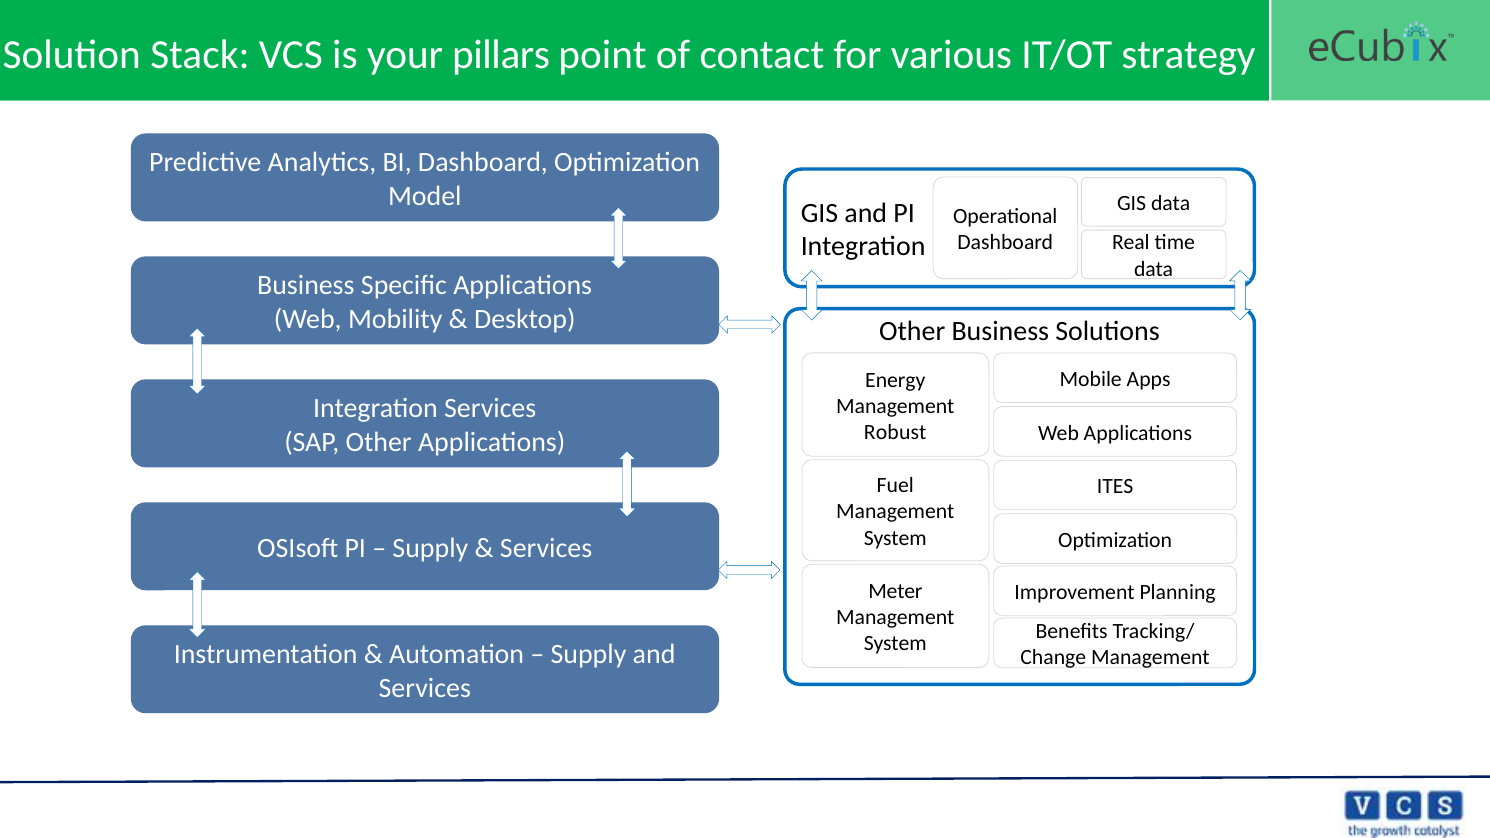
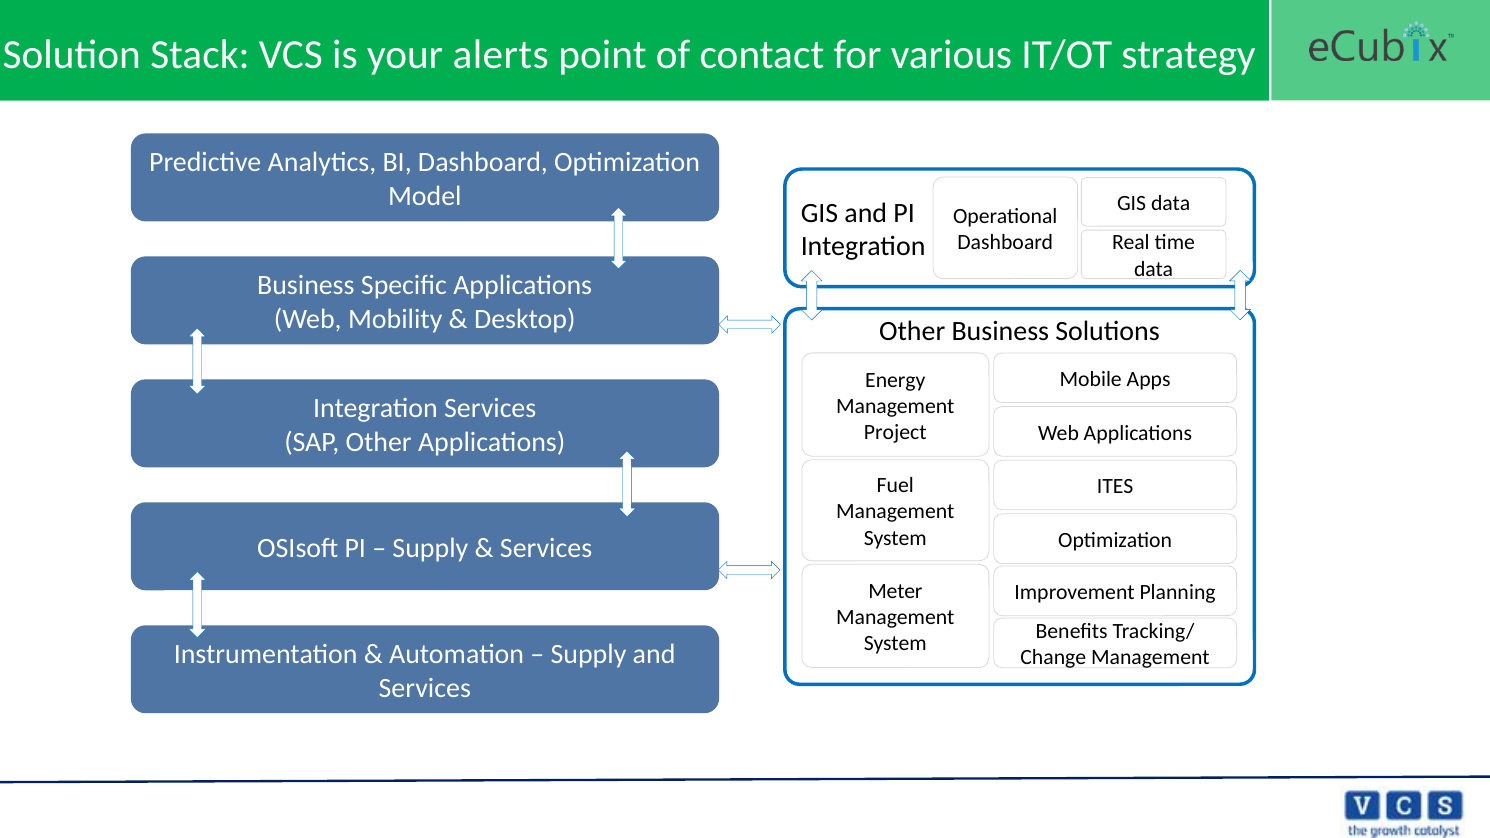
pillars: pillars -> alerts
Robust: Robust -> Project
